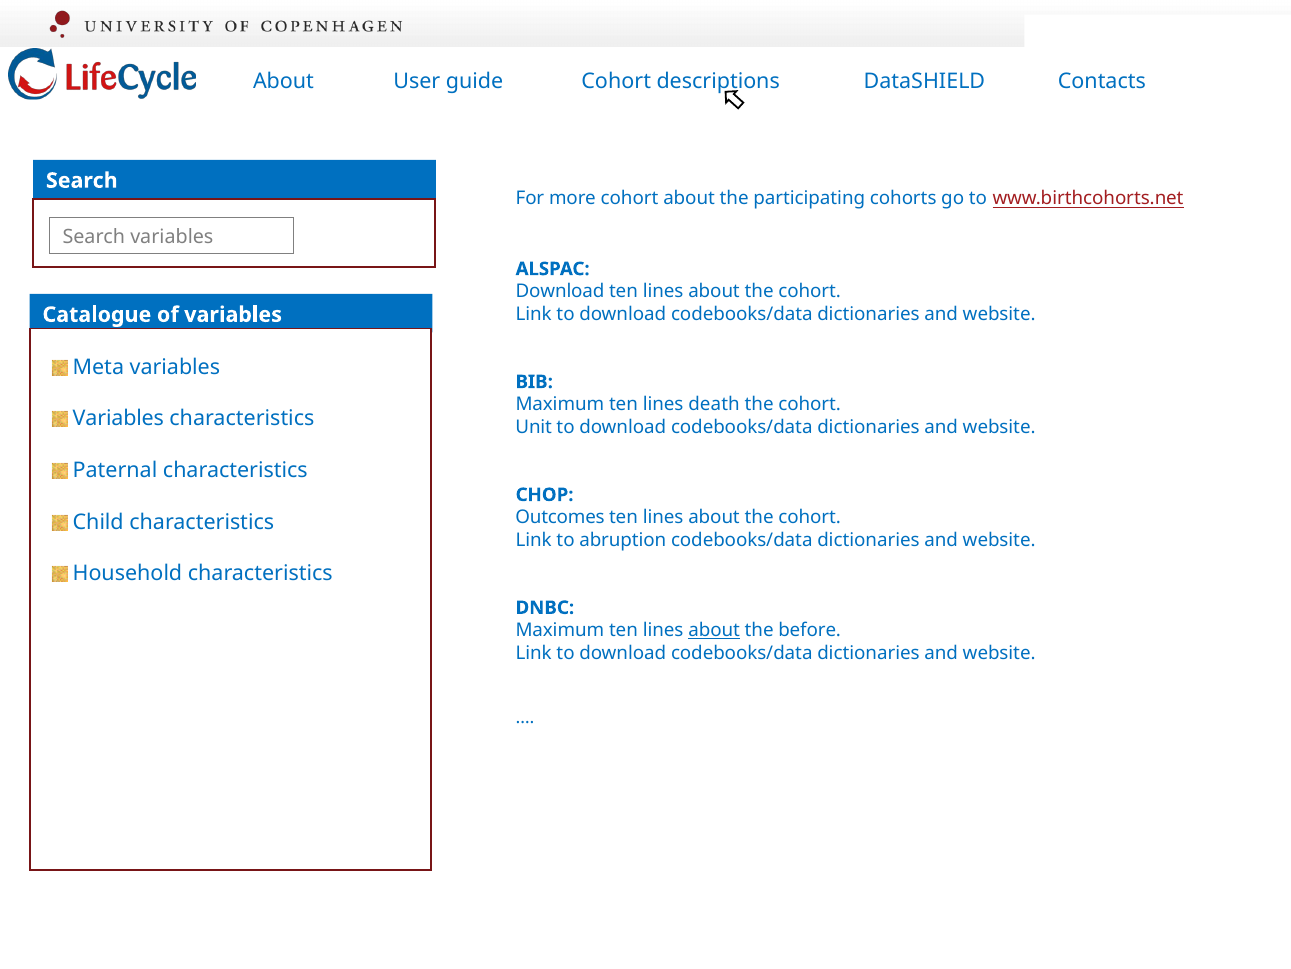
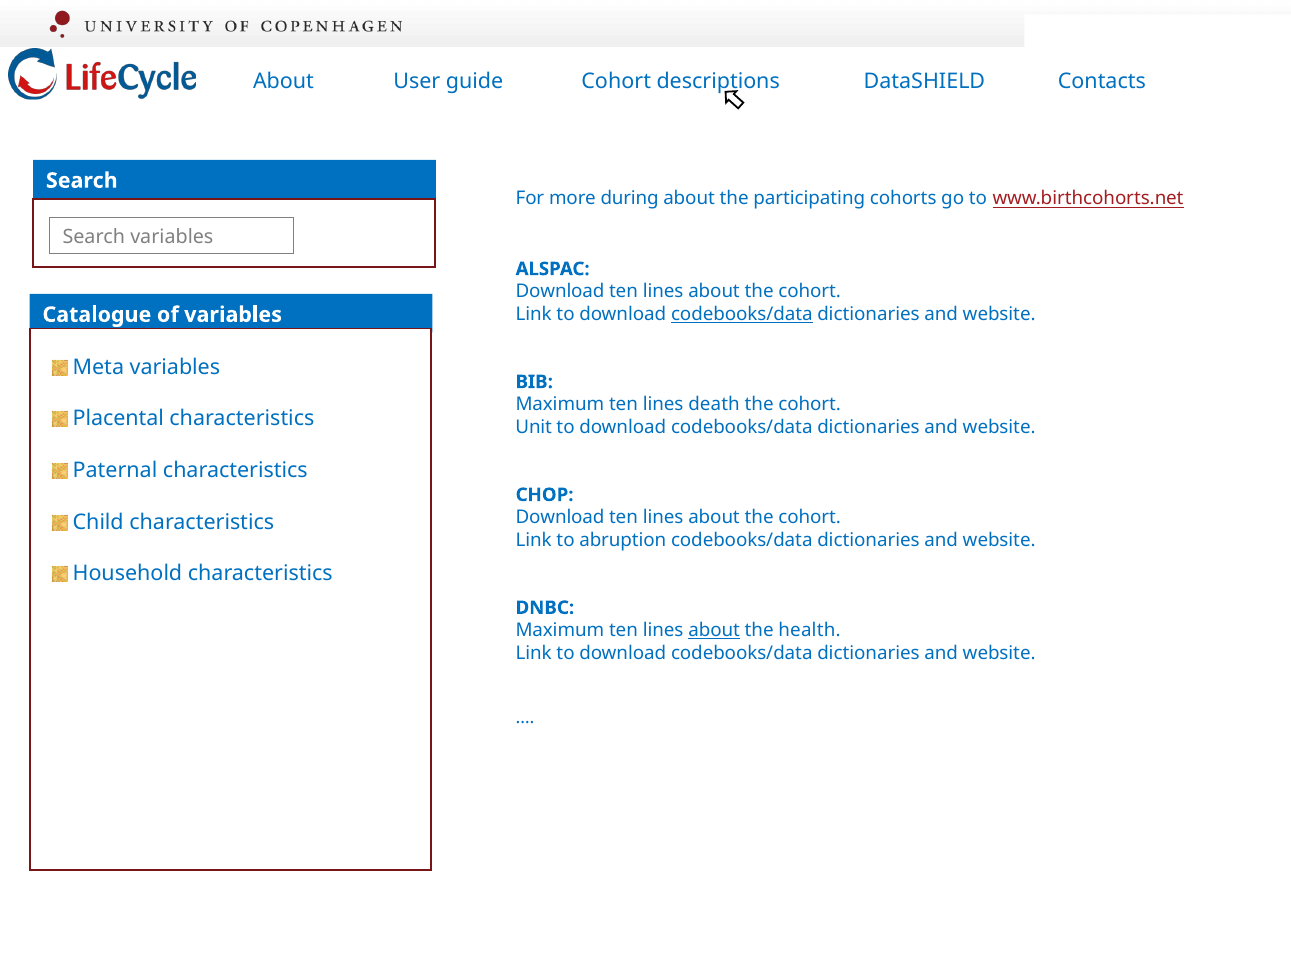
more cohort: cohort -> during
codebooks/data at (742, 314) underline: none -> present
Variables at (118, 419): Variables -> Placental
Outcomes at (560, 517): Outcomes -> Download
before: before -> health
